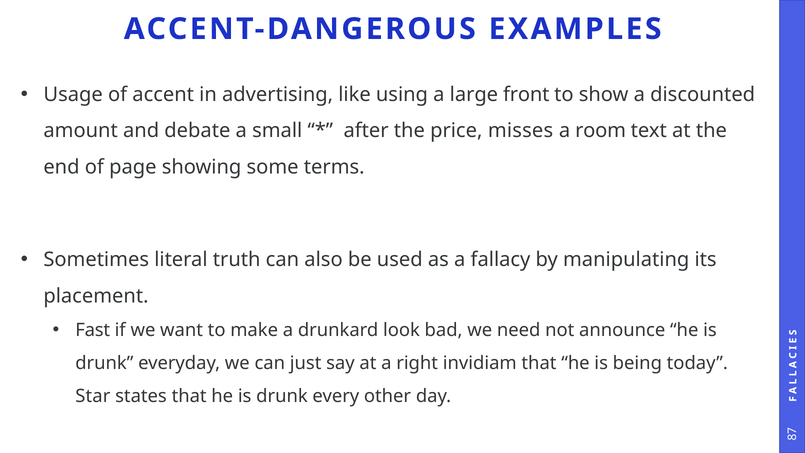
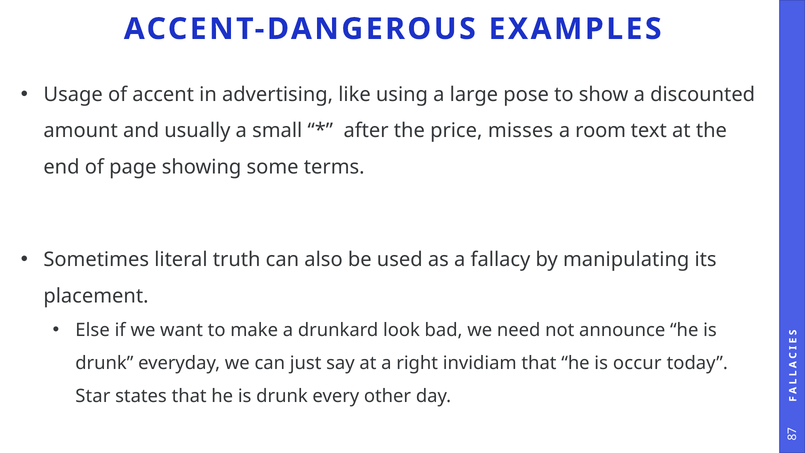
front: front -> pose
debate: debate -> usually
Fast: Fast -> Else
being: being -> occur
